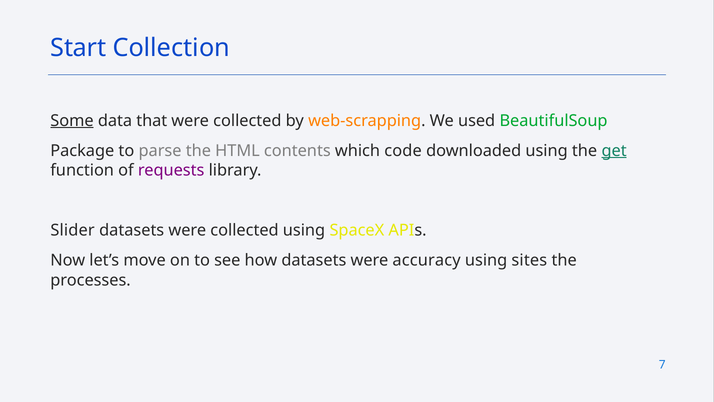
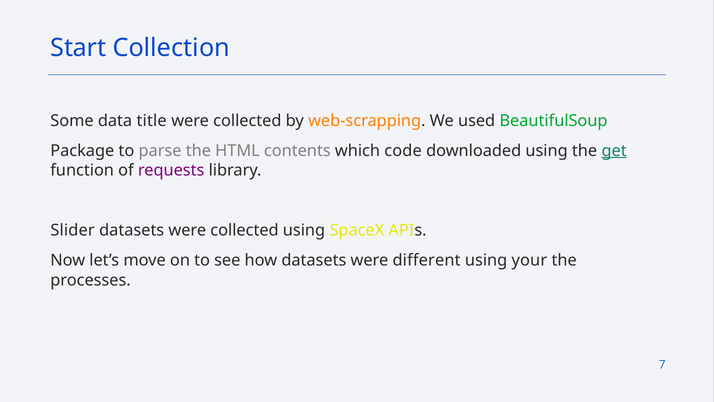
Some underline: present -> none
that: that -> title
accuracy: accuracy -> different
sites: sites -> your
